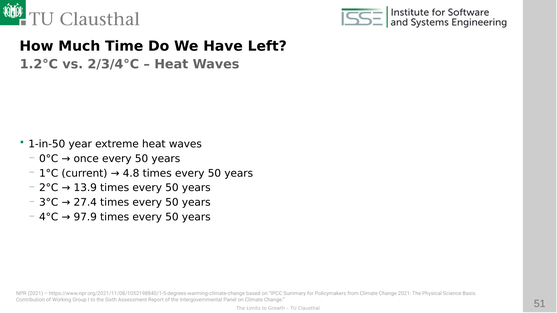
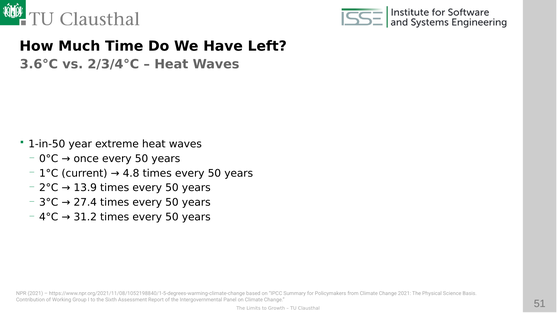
1.2°C: 1.2°C -> 3.6°C
97.9: 97.9 -> 31.2
